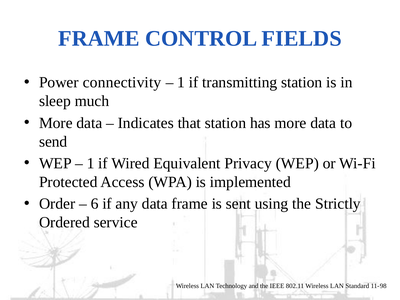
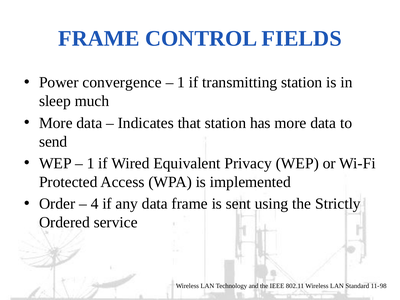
connectivity: connectivity -> convergence
6: 6 -> 4
